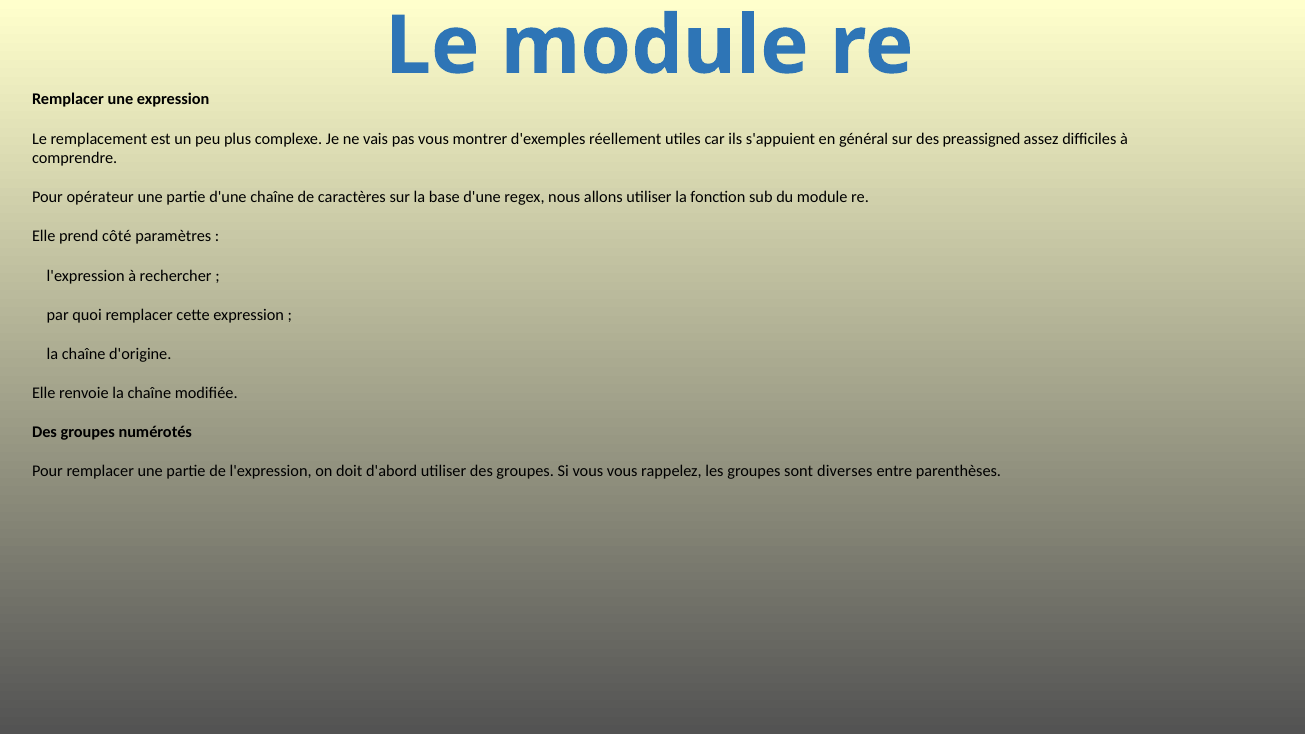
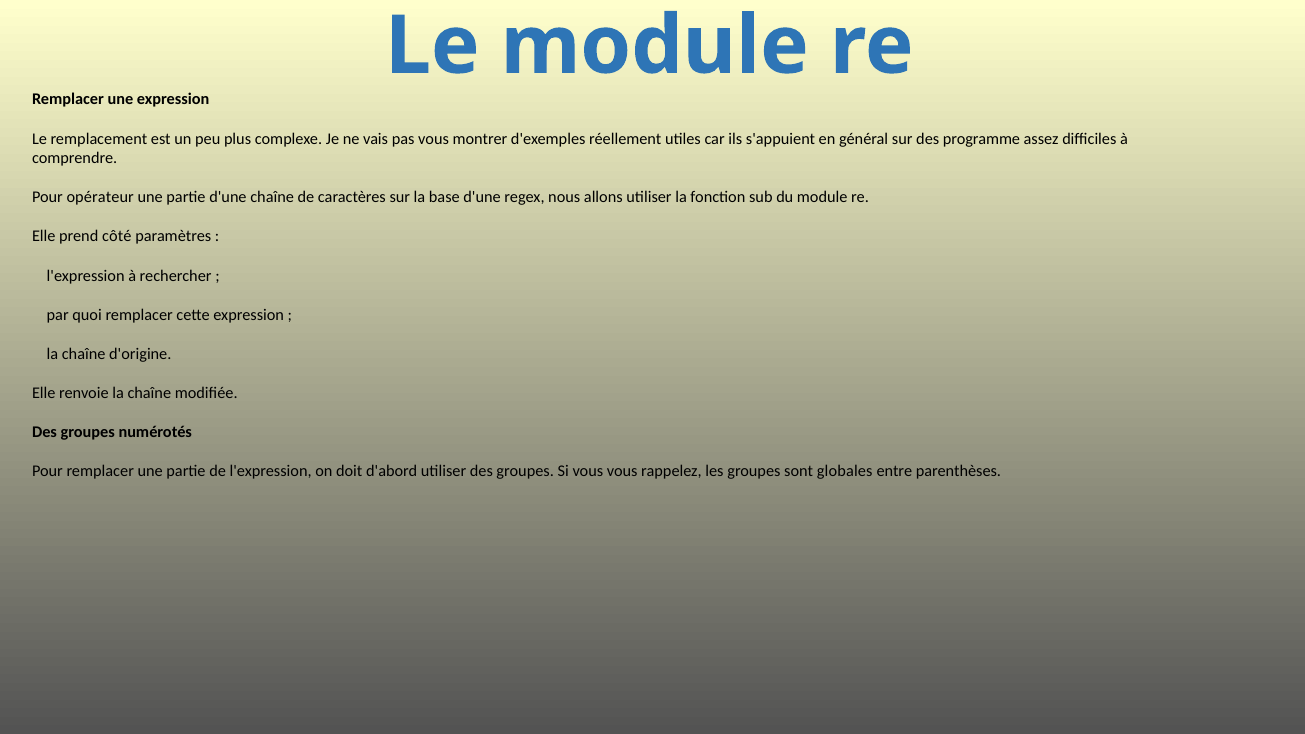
preassigned: preassigned -> programme
diverses: diverses -> globales
